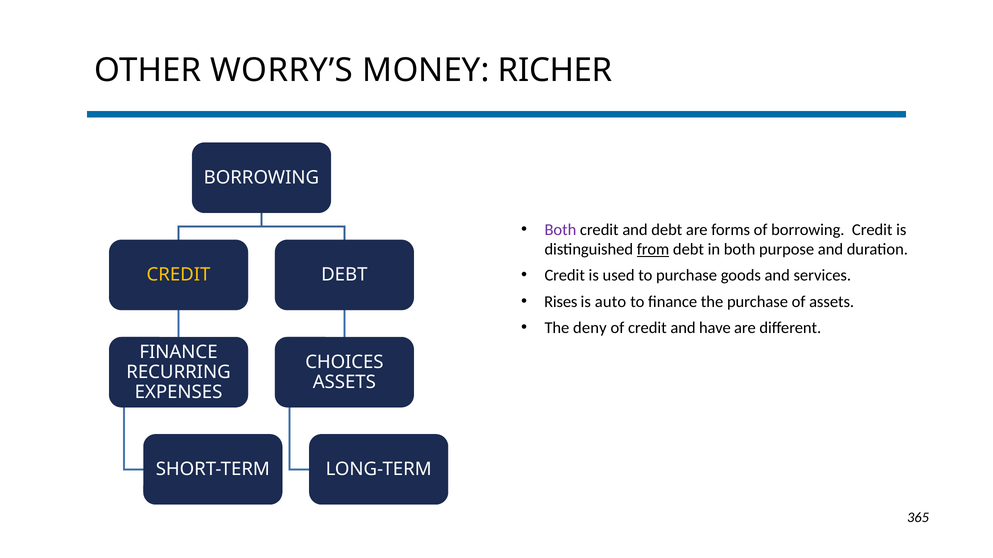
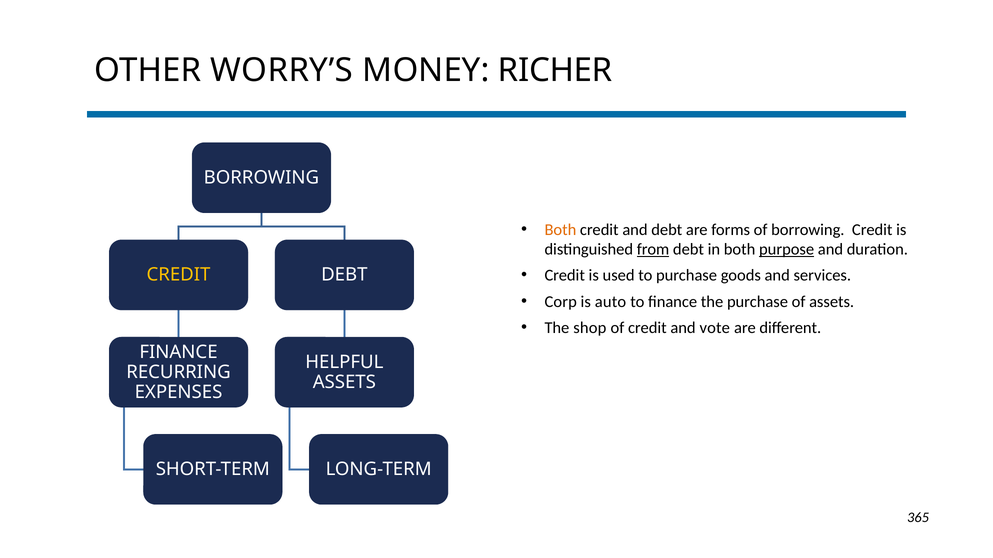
Both at (560, 230) colour: purple -> orange
purpose underline: none -> present
Rises: Rises -> Corp
deny: deny -> shop
have: have -> vote
CHOICES: CHOICES -> HELPFUL
